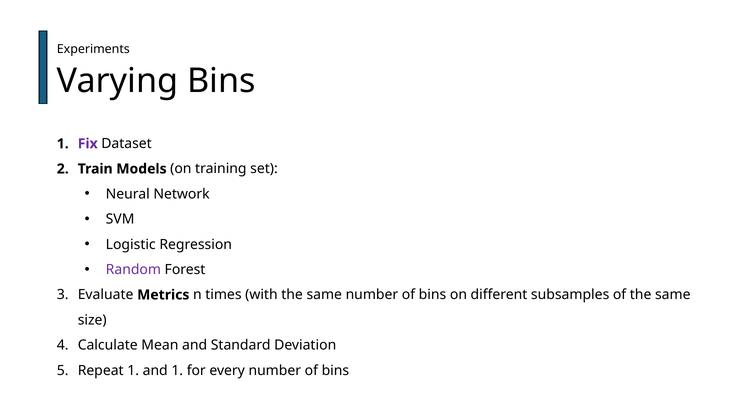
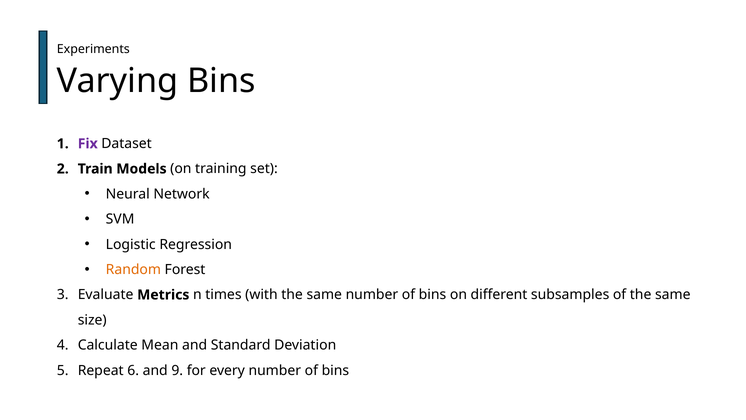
Random colour: purple -> orange
Repeat 1: 1 -> 6
and 1: 1 -> 9
